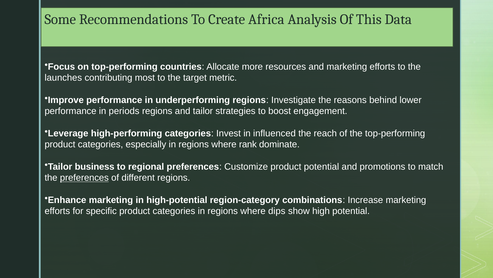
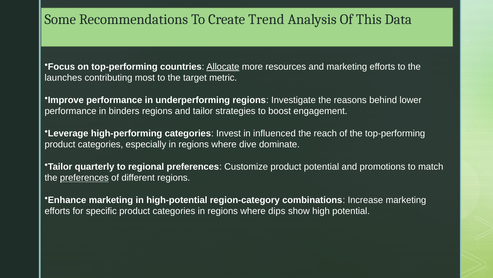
Africa: Africa -> Trend
Allocate underline: none -> present
periods: periods -> binders
rank: rank -> dive
business: business -> quarterly
